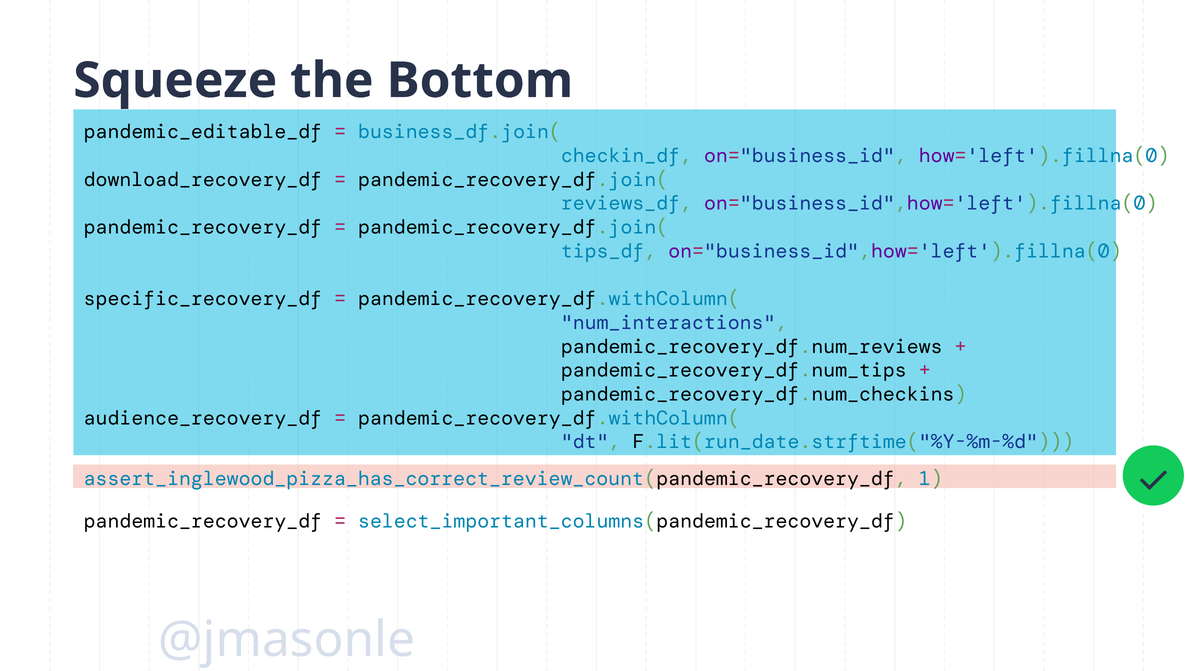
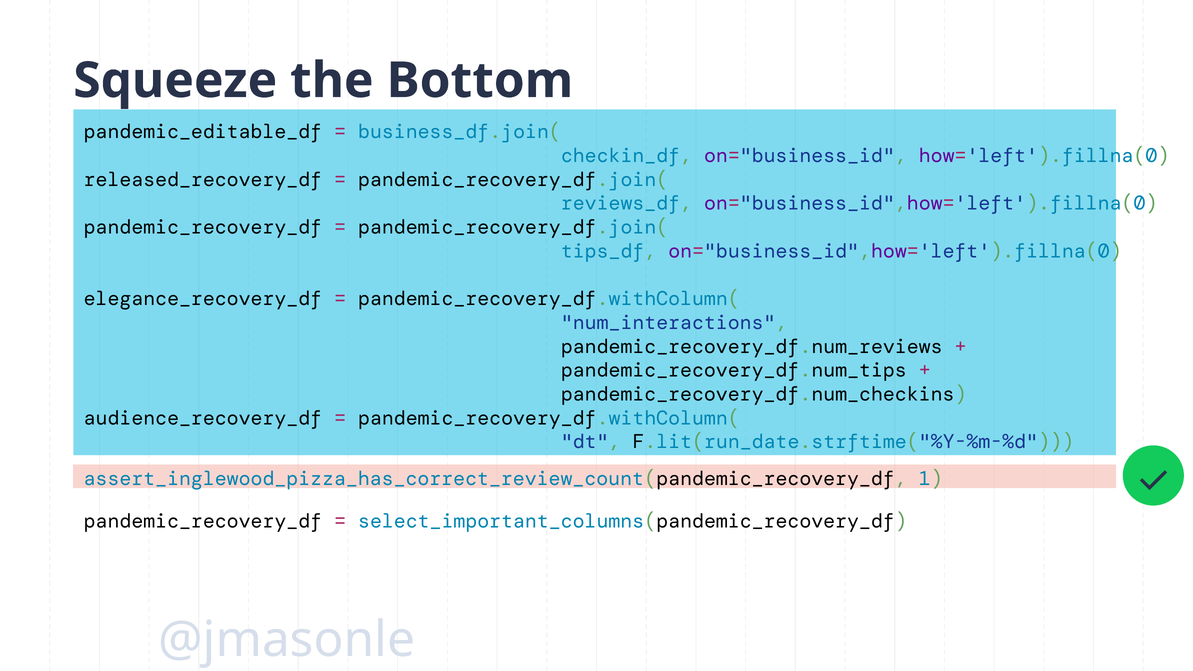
download_recovery_df: download_recovery_df -> released_recovery_df
specific_recovery_df: specific_recovery_df -> elegance_recovery_df
